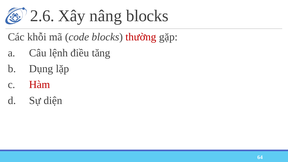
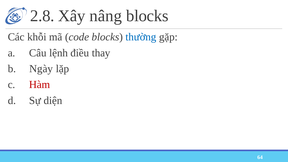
2.6: 2.6 -> 2.8
thường colour: red -> blue
tăng: tăng -> thay
Dụng: Dụng -> Ngày
